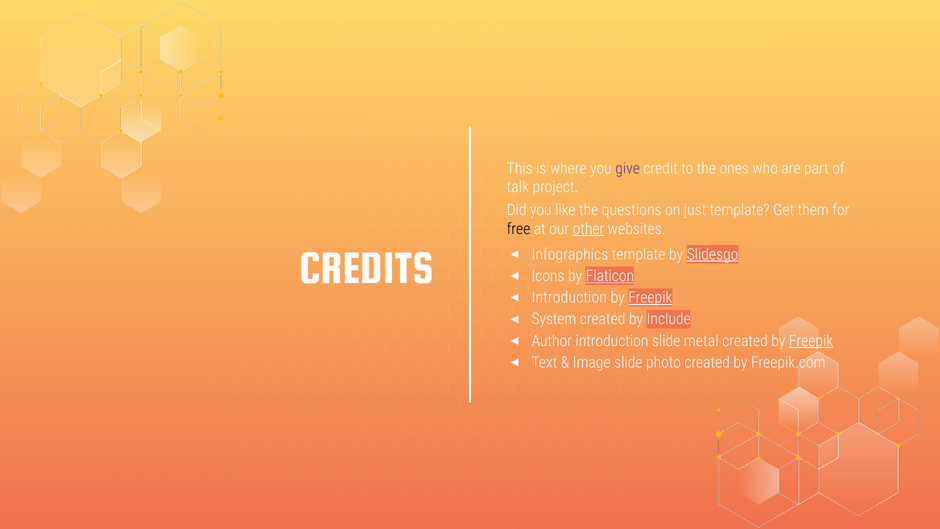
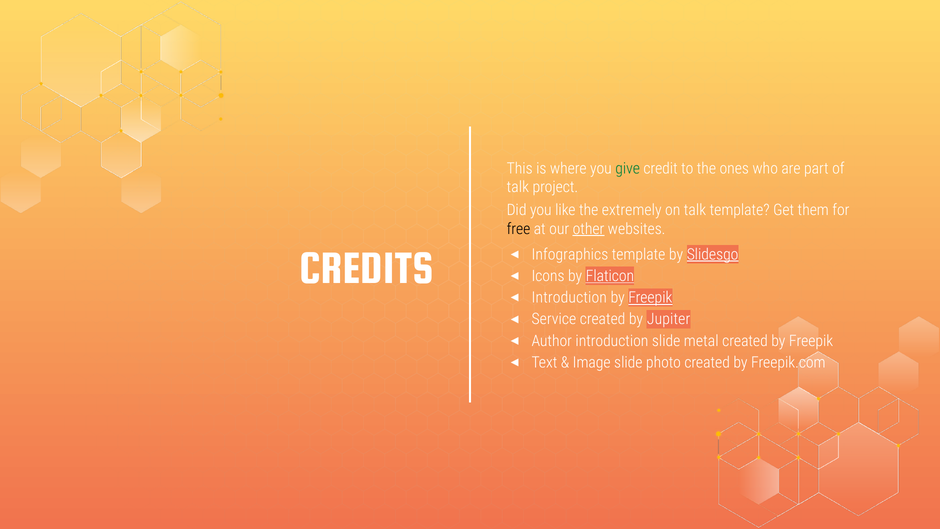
give colour: purple -> green
questions: questions -> extremely
on just: just -> talk
System: System -> Service
Include: Include -> Jupiter
Freepik at (811, 341) underline: present -> none
